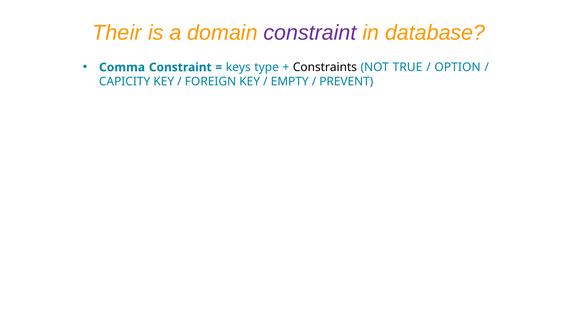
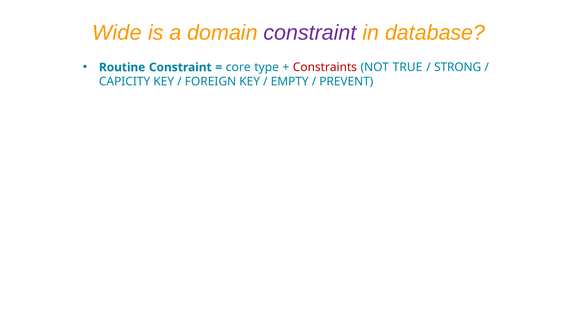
Their: Their -> Wide
Comma: Comma -> Routine
keys: keys -> core
Constraints colour: black -> red
OPTION: OPTION -> STRONG
